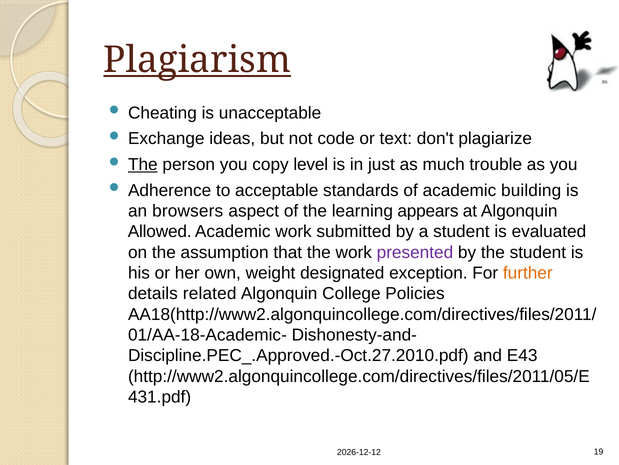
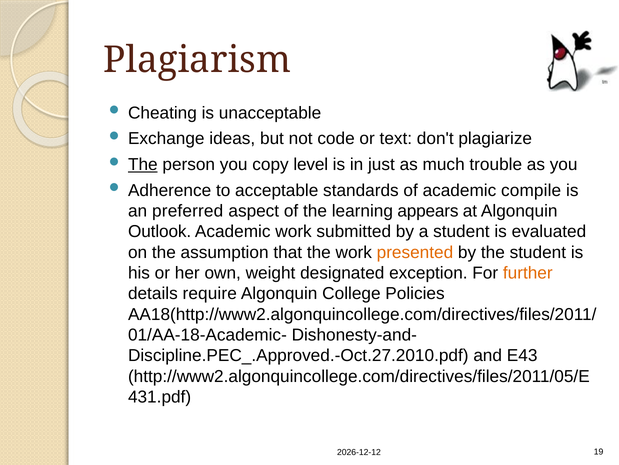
Plagiarism underline: present -> none
building: building -> compile
browsers: browsers -> preferred
Allowed: Allowed -> Outlook
presented colour: purple -> orange
related: related -> require
